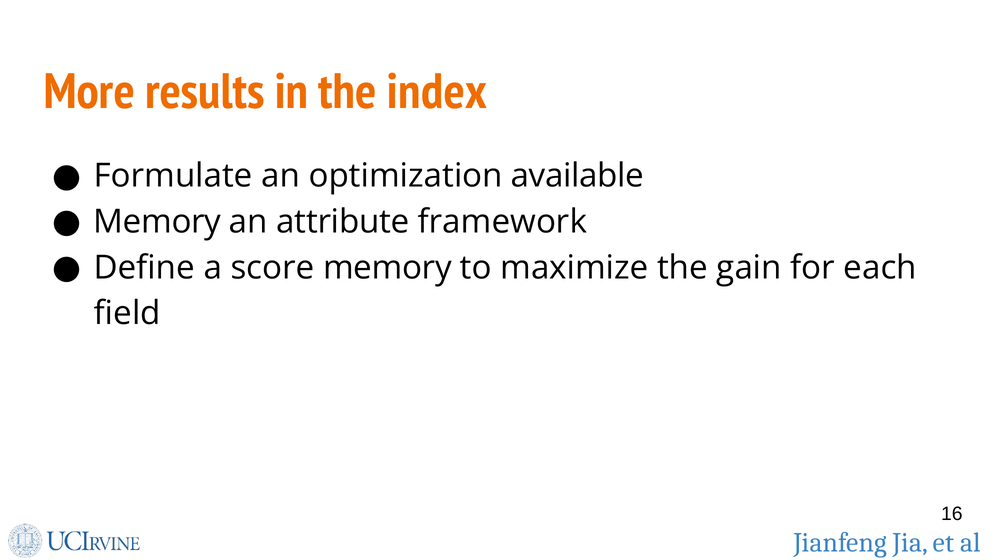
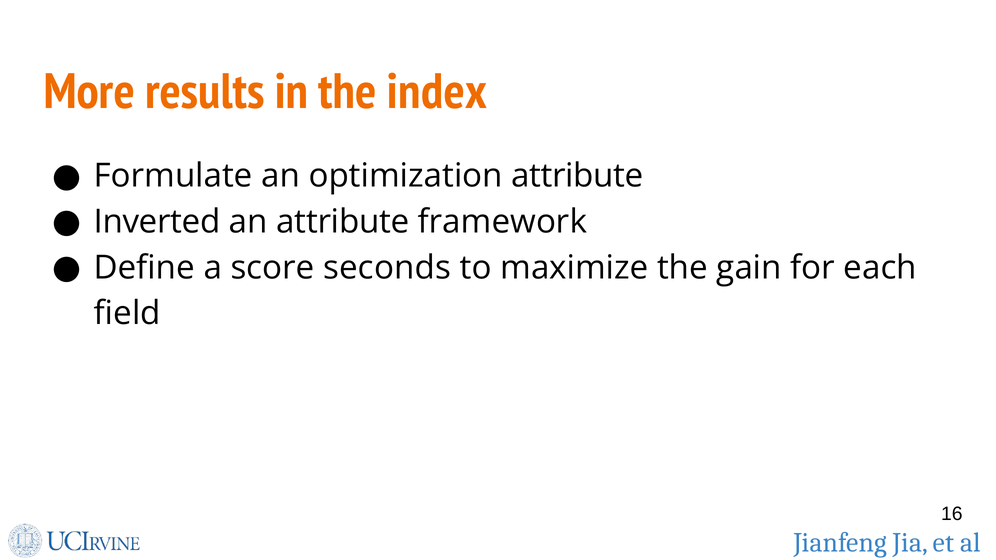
optimization available: available -> attribute
Memory at (157, 222): Memory -> Inverted
score memory: memory -> seconds
